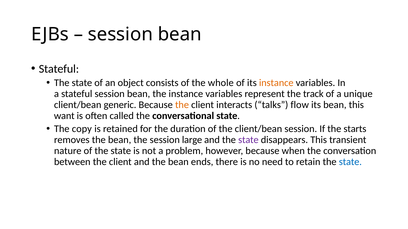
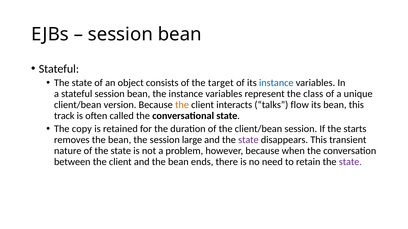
whole: whole -> target
instance at (276, 83) colour: orange -> blue
track: track -> class
generic: generic -> version
want: want -> track
state at (350, 162) colour: blue -> purple
